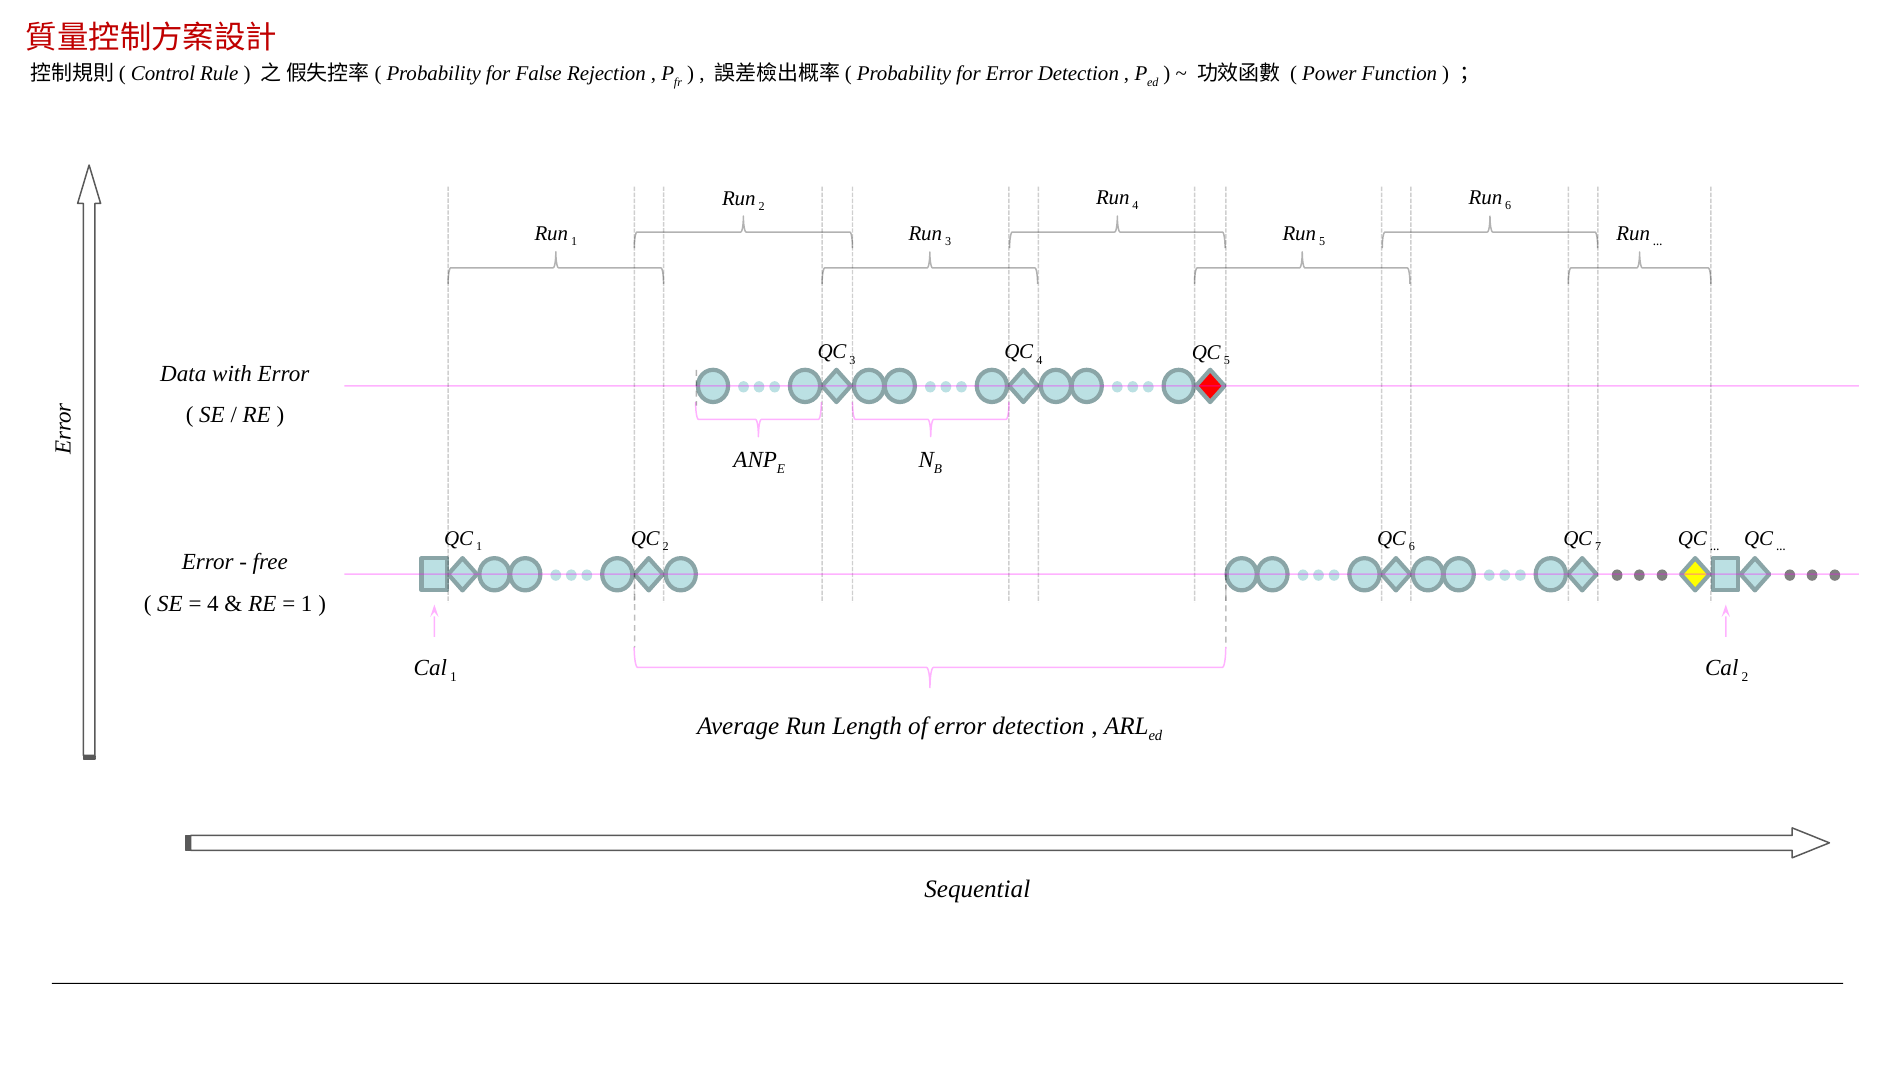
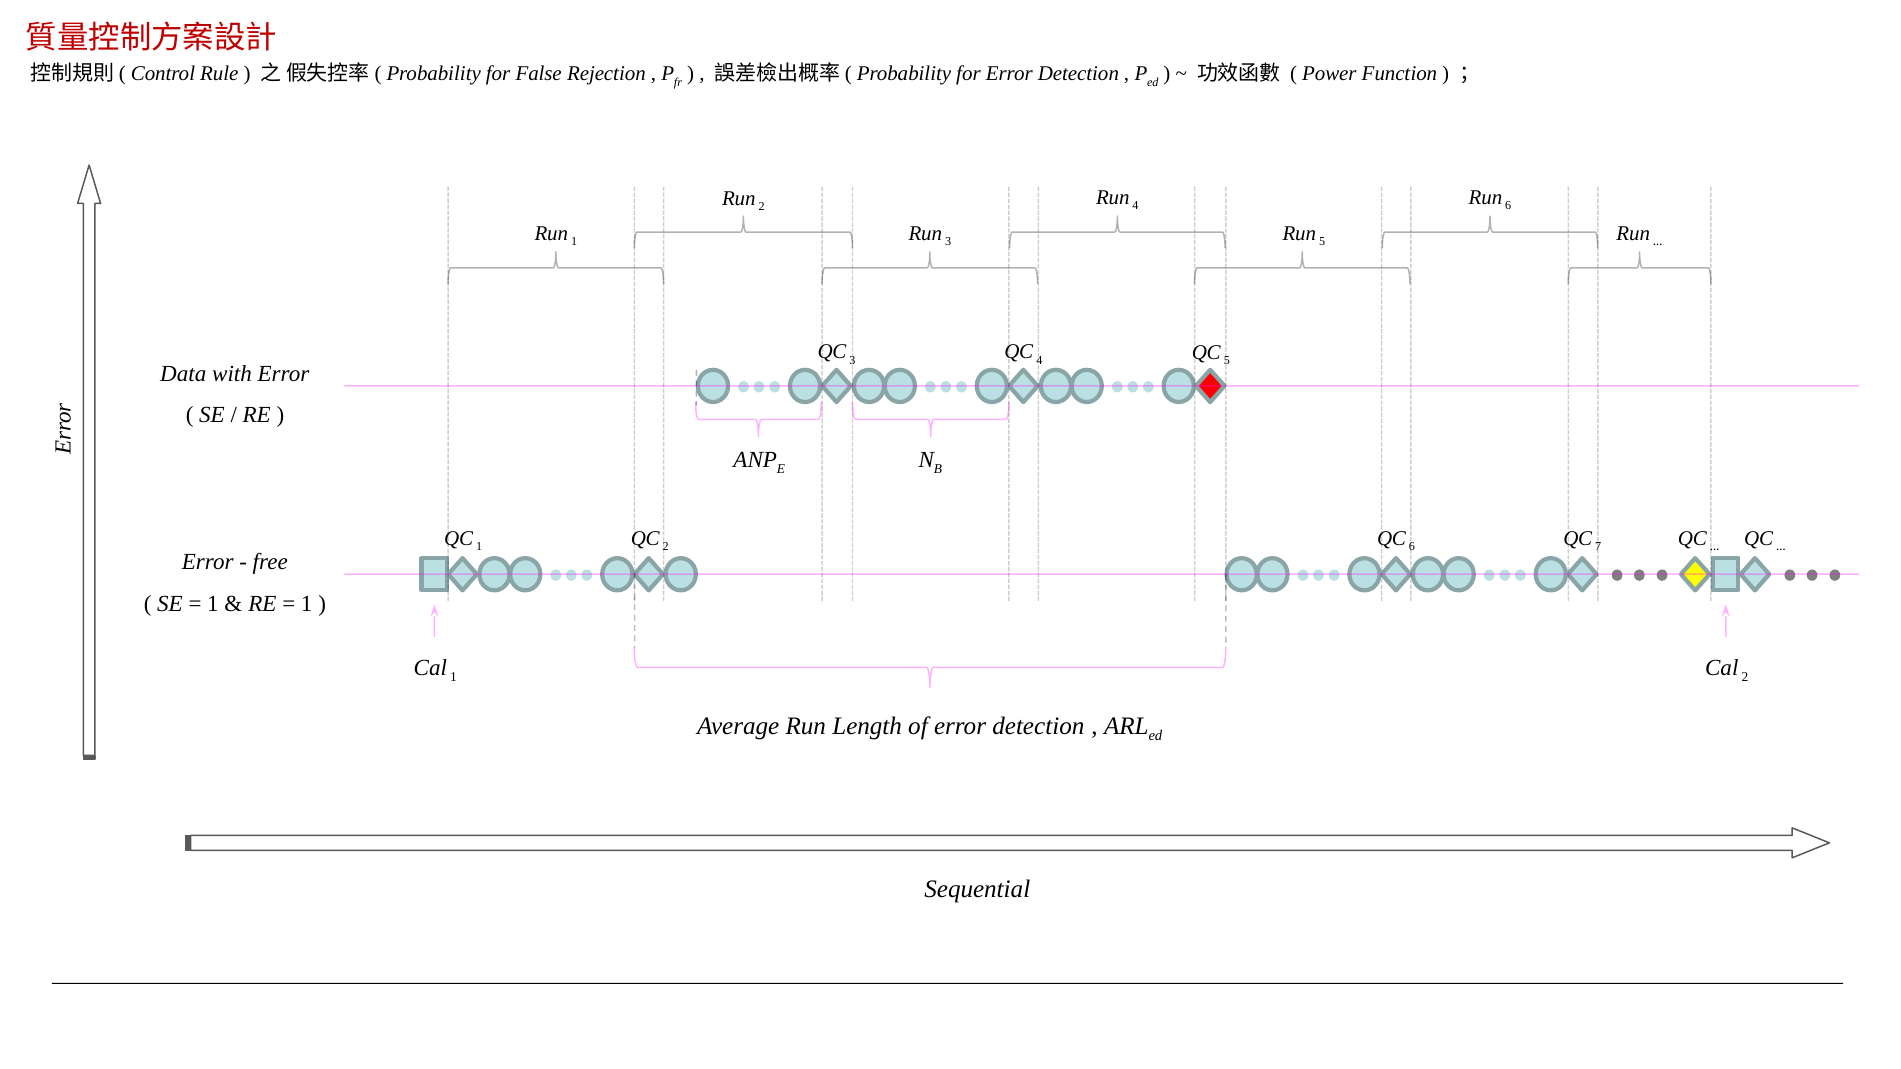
4 at (213, 604): 4 -> 1
